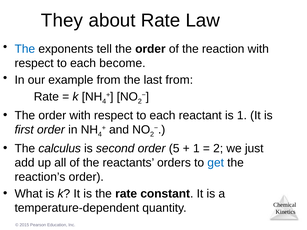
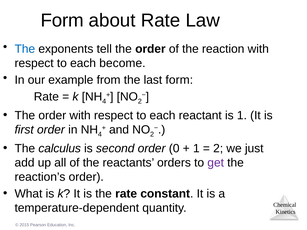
They at (62, 20): They -> Form
last from: from -> form
5: 5 -> 0
get colour: blue -> purple
